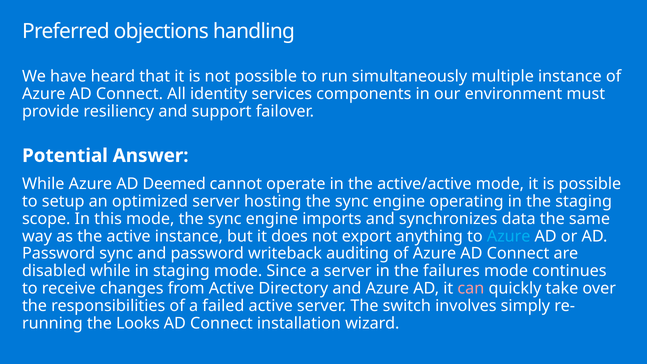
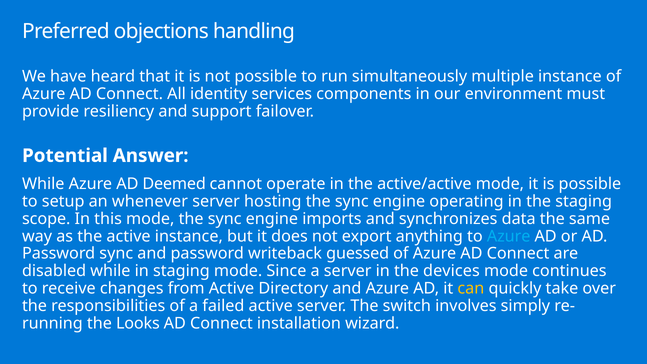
optimized: optimized -> whenever
auditing: auditing -> guessed
failures: failures -> devices
can colour: pink -> yellow
